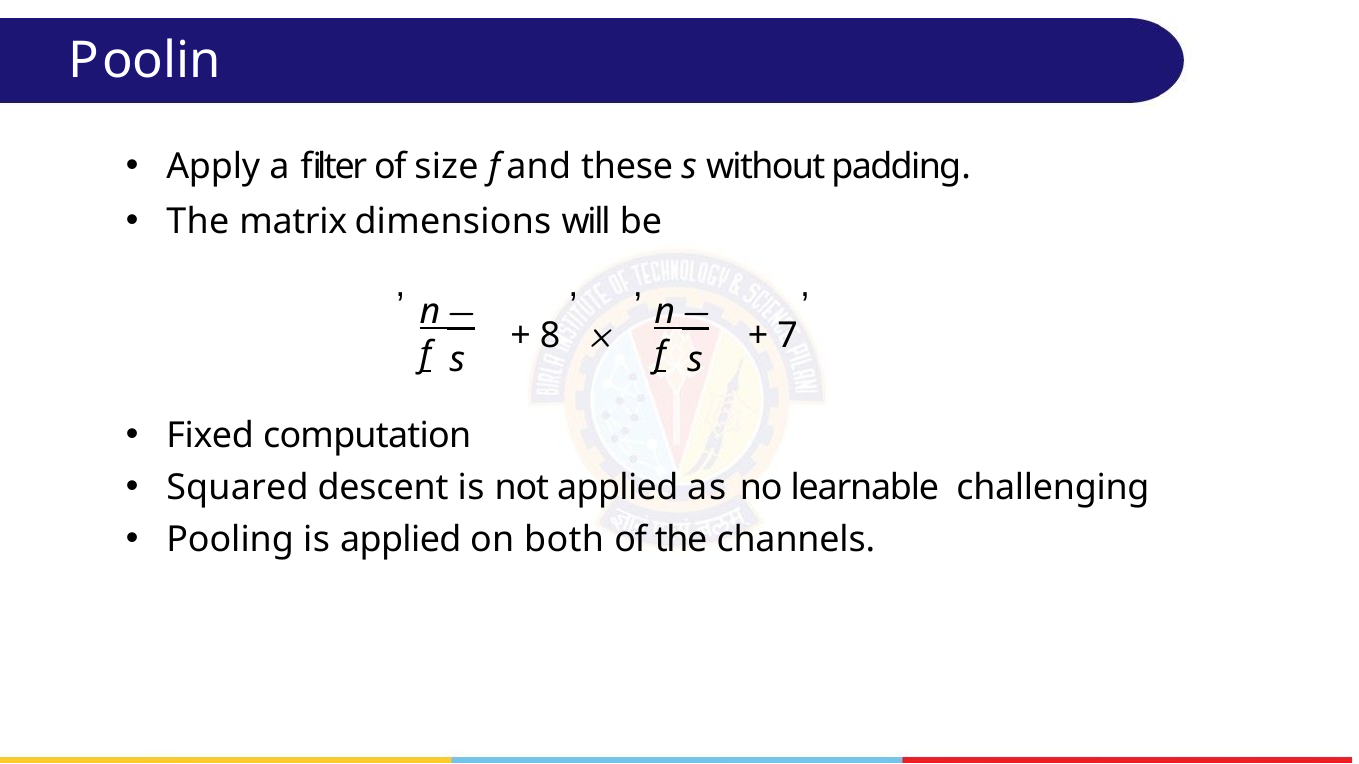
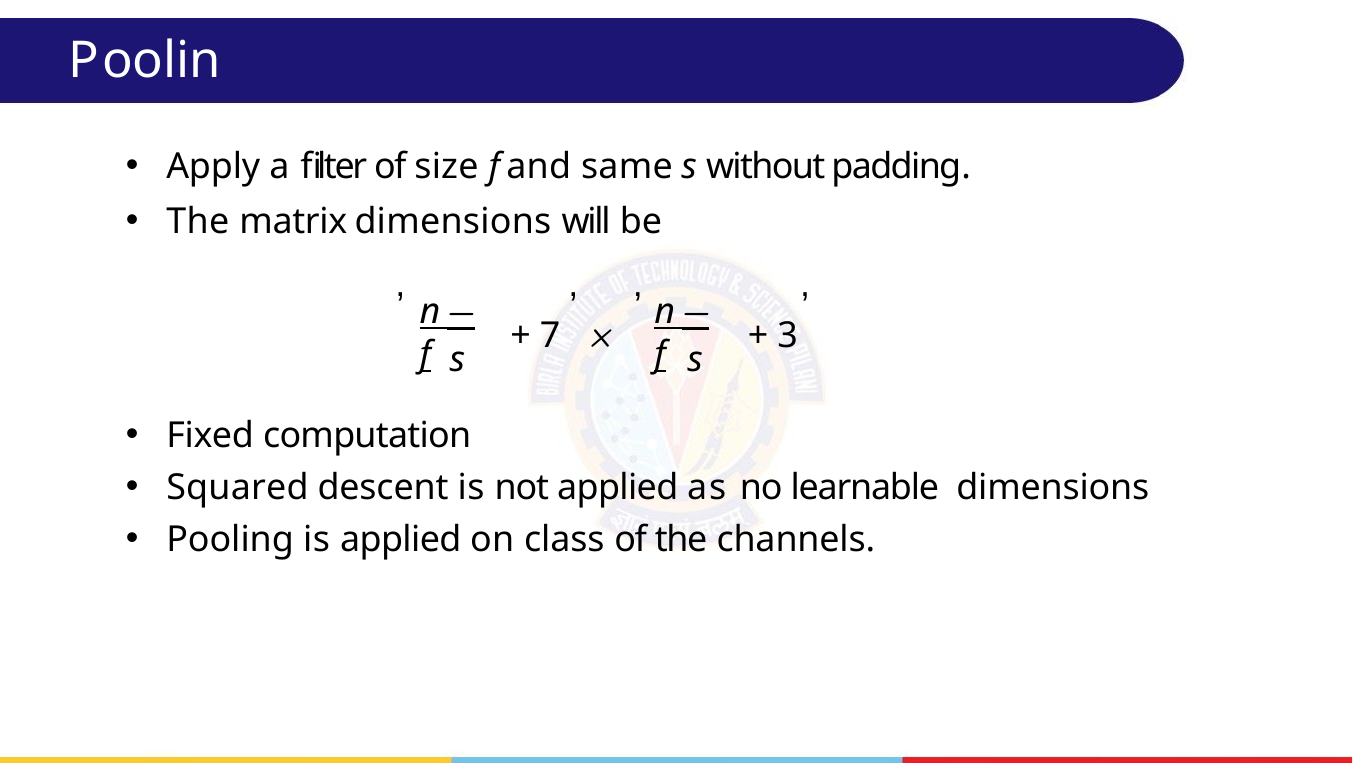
these: these -> same
8: 8 -> 7
7: 7 -> 3
learnable challenging: challenging -> dimensions
both: both -> class
